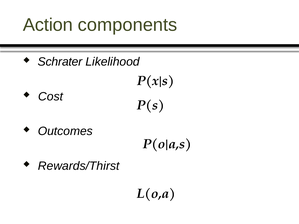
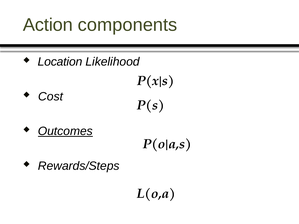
Schrater: Schrater -> Location
Outcomes underline: none -> present
Rewards/Thirst: Rewards/Thirst -> Rewards/Steps
